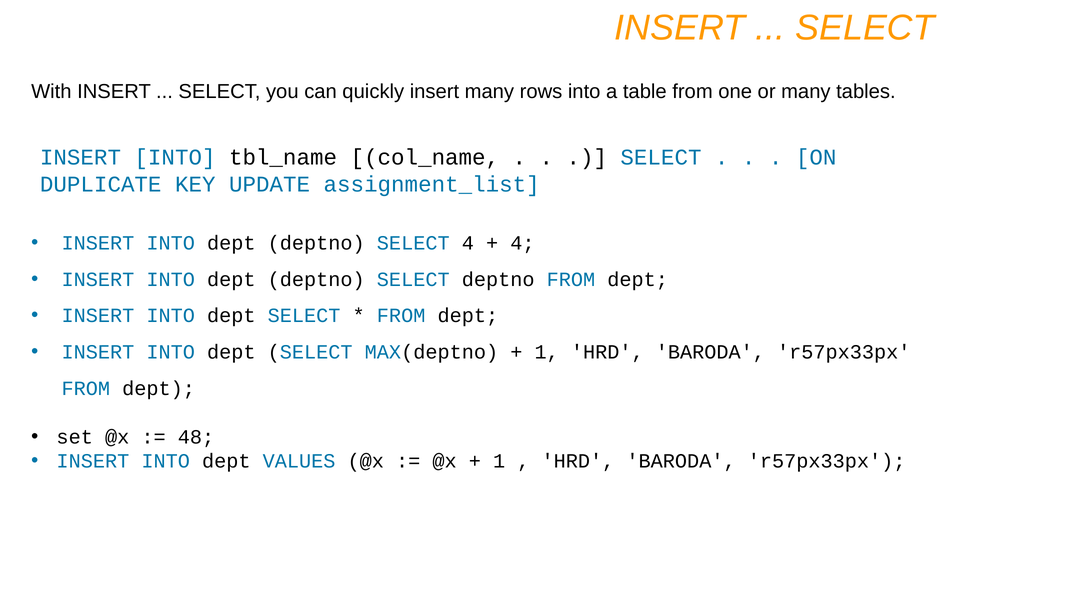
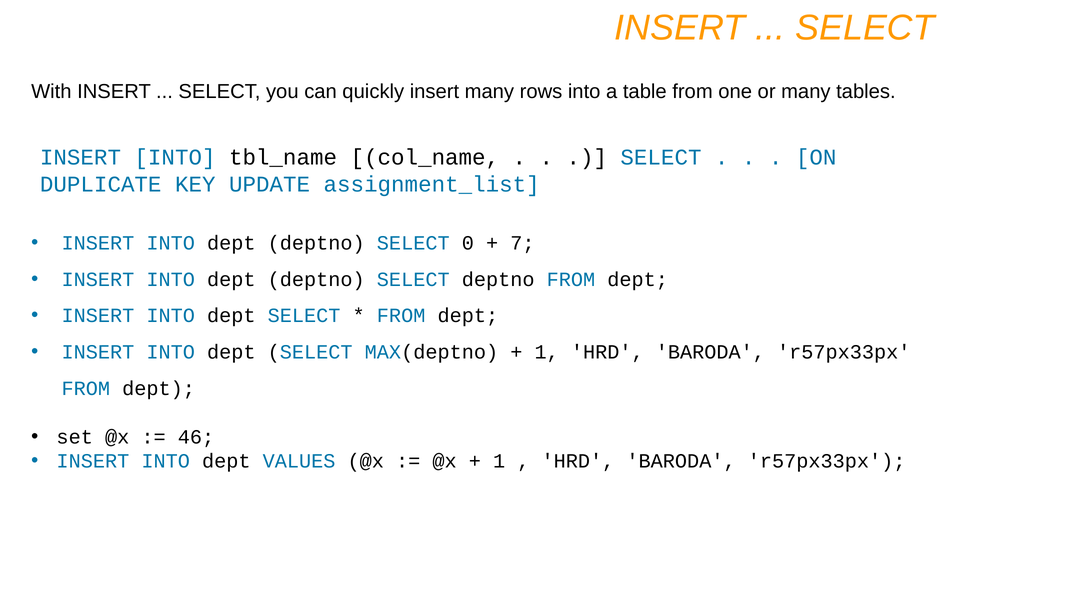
SELECT 4: 4 -> 0
4 at (522, 243): 4 -> 7
48: 48 -> 46
